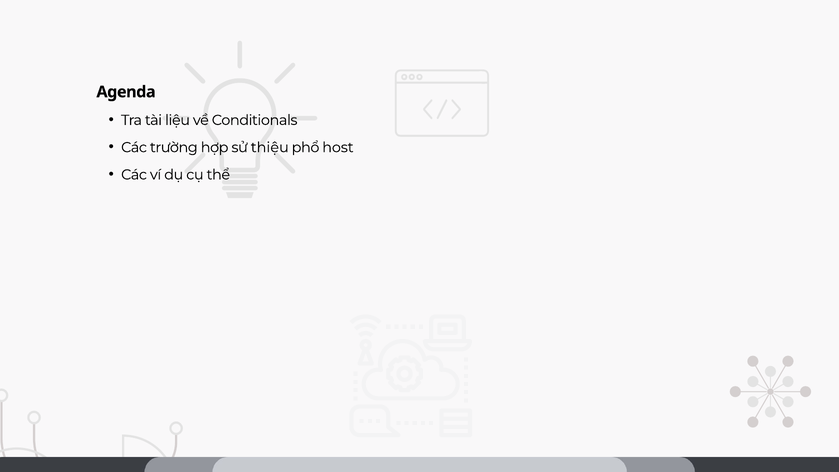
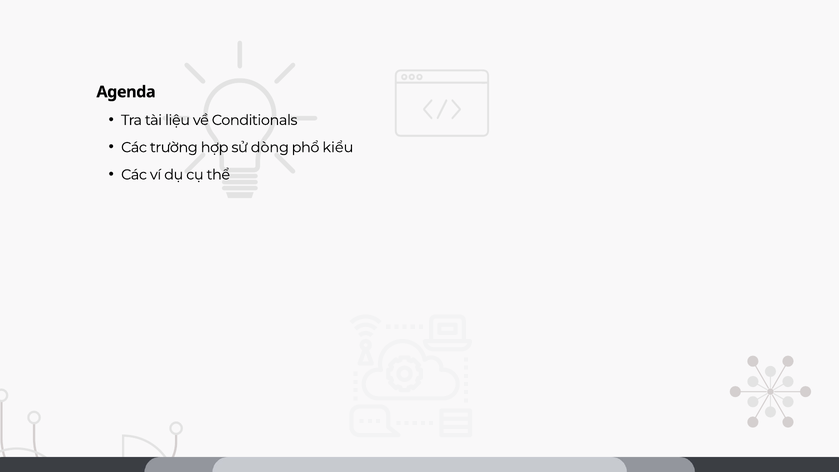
thiệu: thiệu -> dòng
host: host -> kiểu
